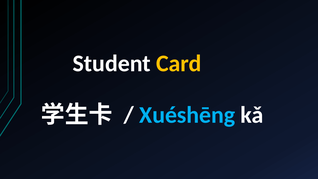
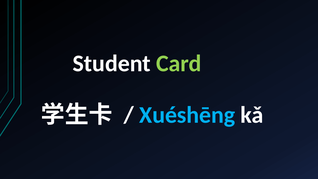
Card colour: yellow -> light green
